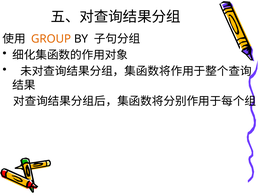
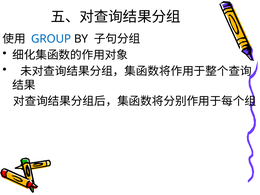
GROUP colour: orange -> blue
